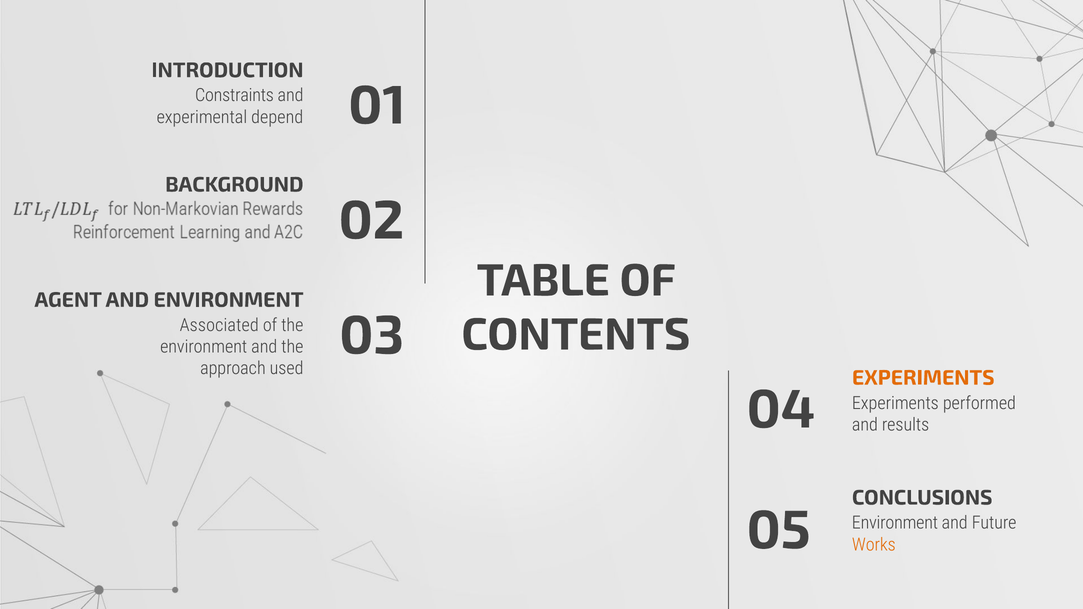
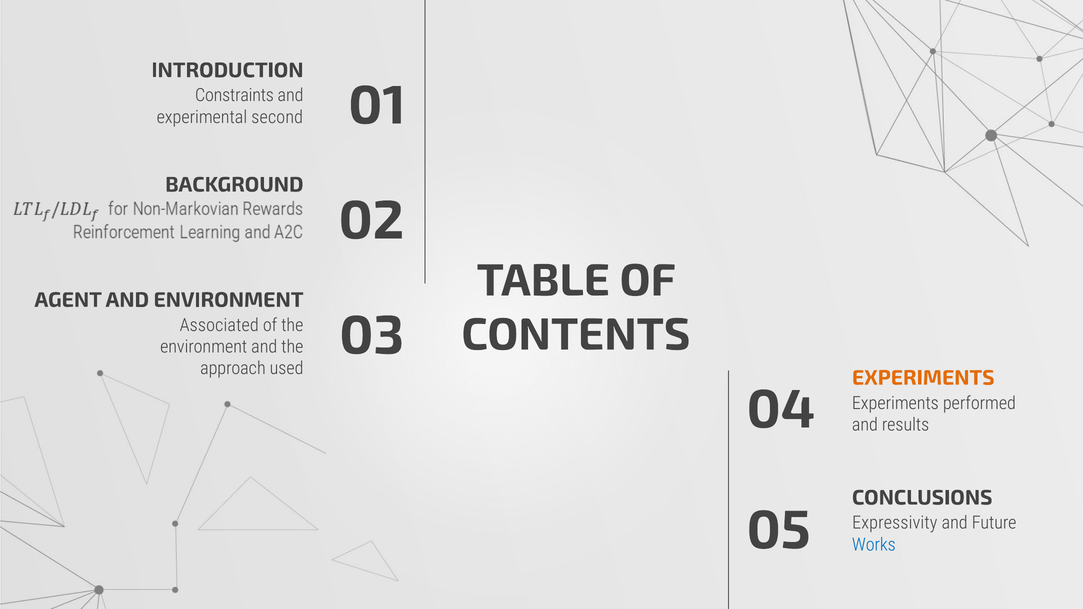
depend: depend -> second
Environment at (895, 523): Environment -> Expressivity
Works colour: orange -> blue
